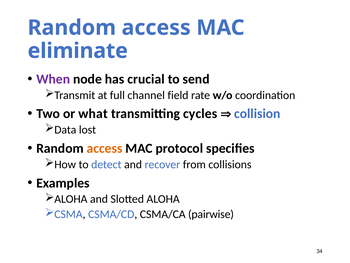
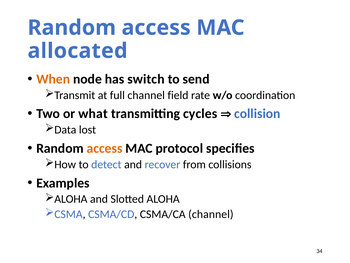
eliminate: eliminate -> allocated
When colour: purple -> orange
crucial: crucial -> switch
CSMA/CA pairwise: pairwise -> channel
